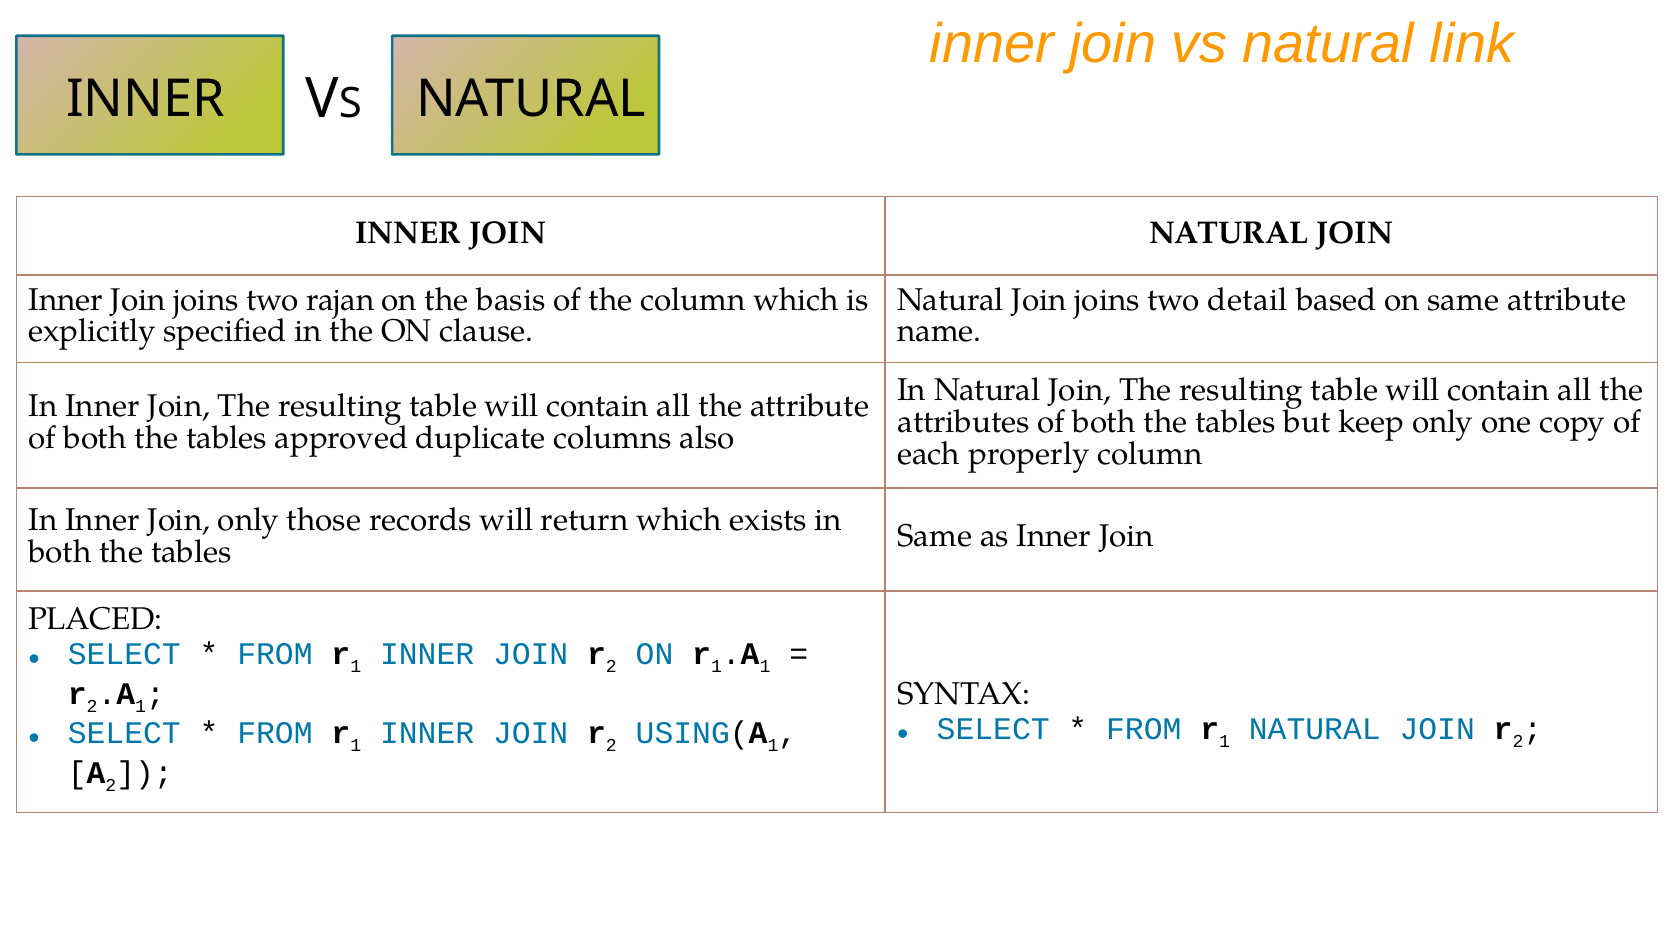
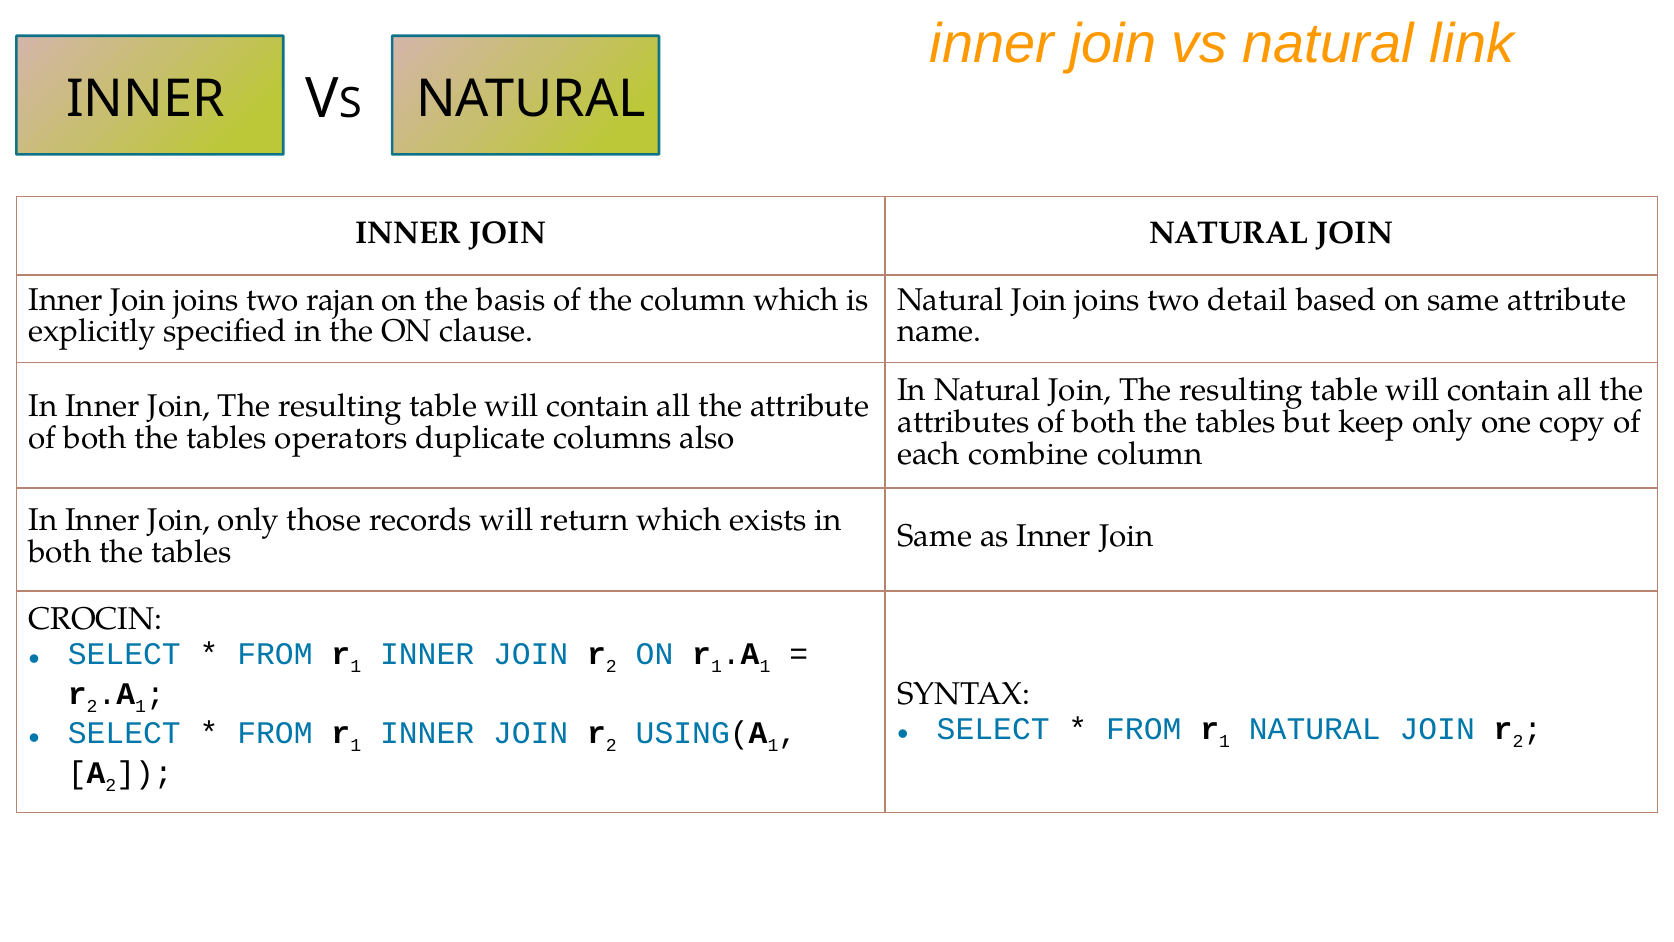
approved: approved -> operators
properly: properly -> combine
PLACED: PLACED -> CROCIN
